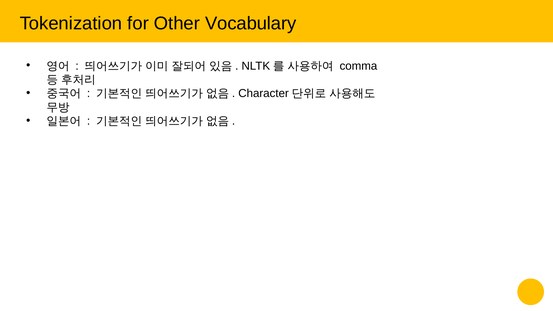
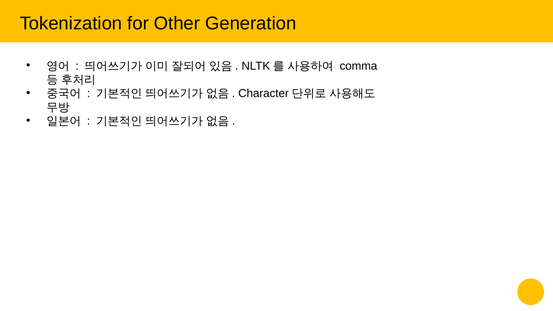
Vocabulary: Vocabulary -> Generation
